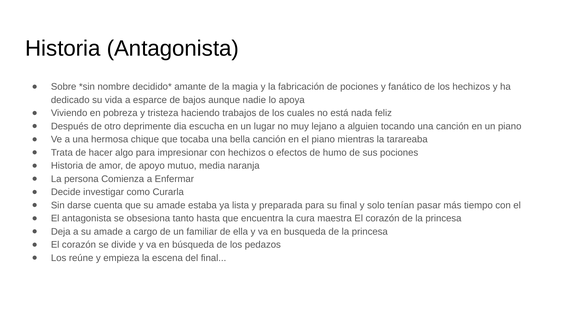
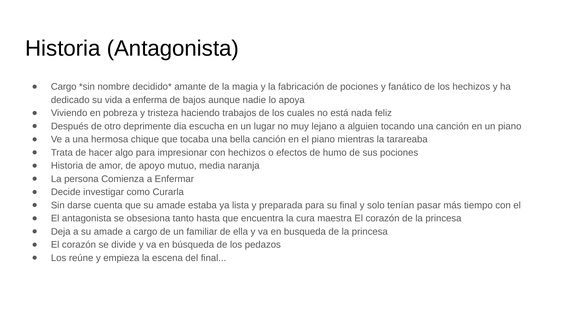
Sobre at (64, 87): Sobre -> Cargo
esparce: esparce -> enferma
